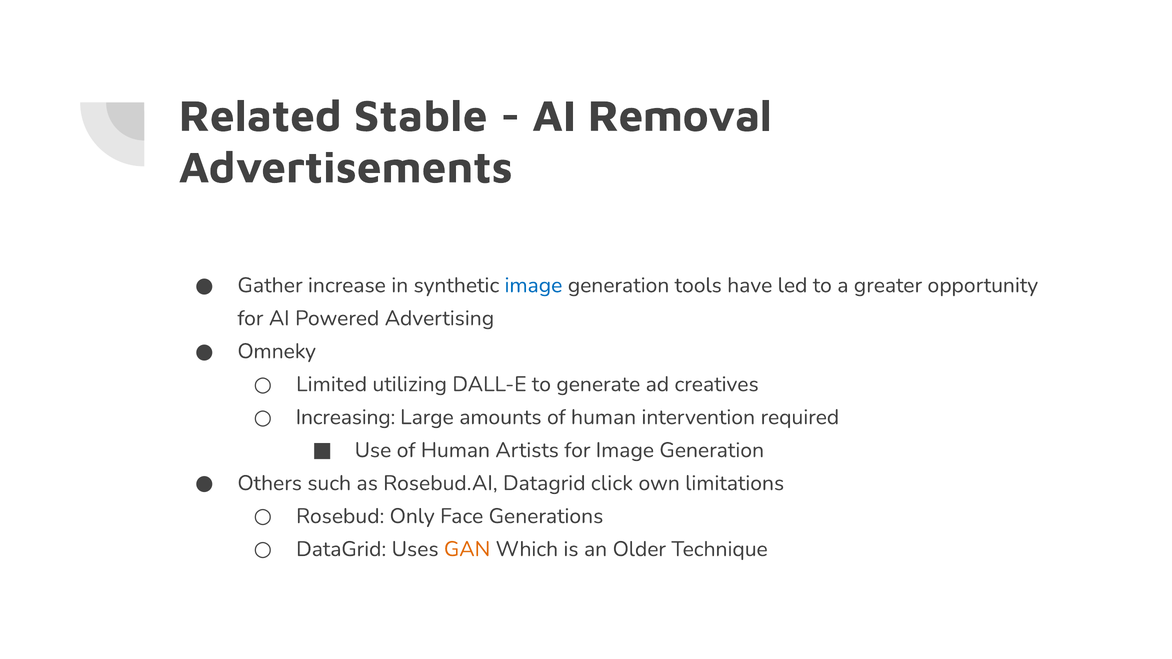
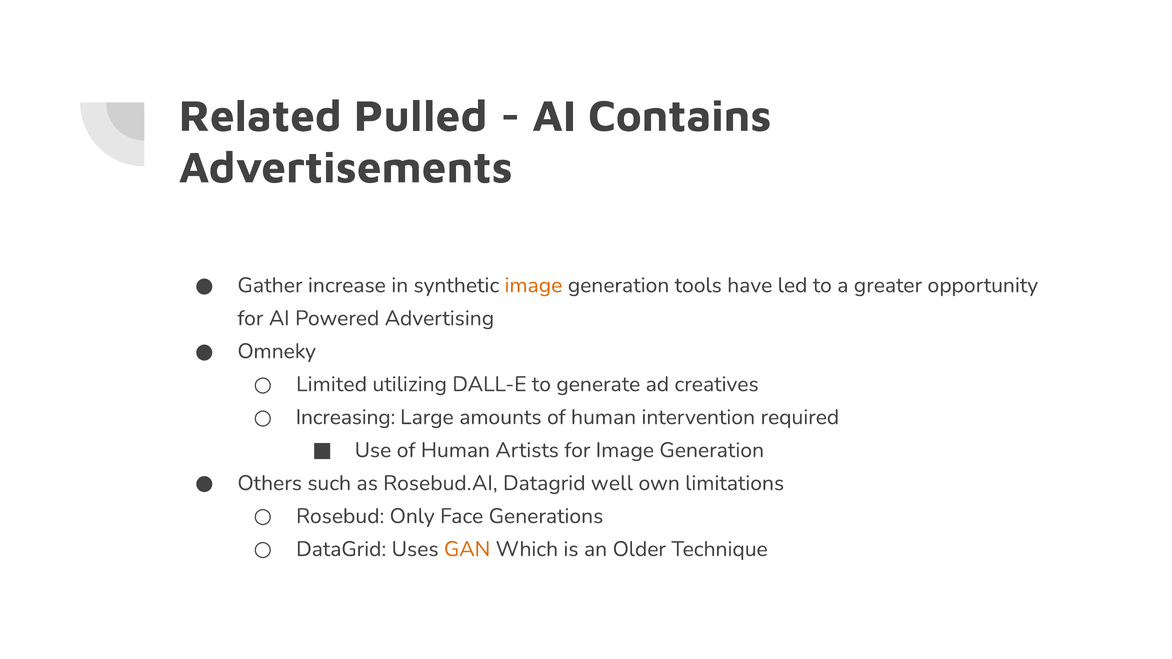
Stable: Stable -> Pulled
Removal: Removal -> Contains
image at (533, 285) colour: blue -> orange
click: click -> well
